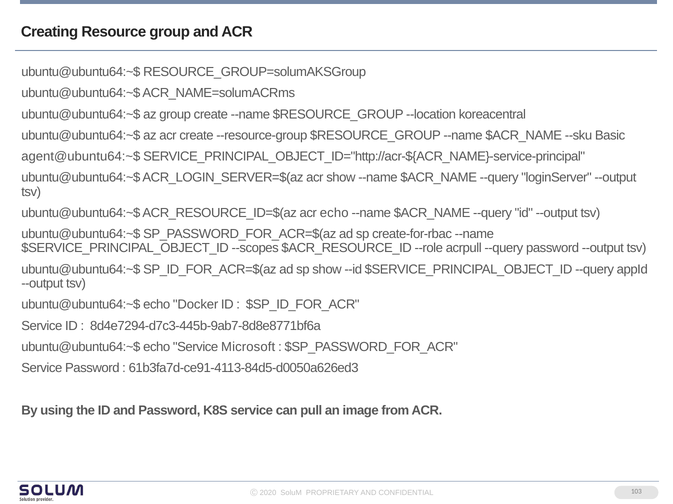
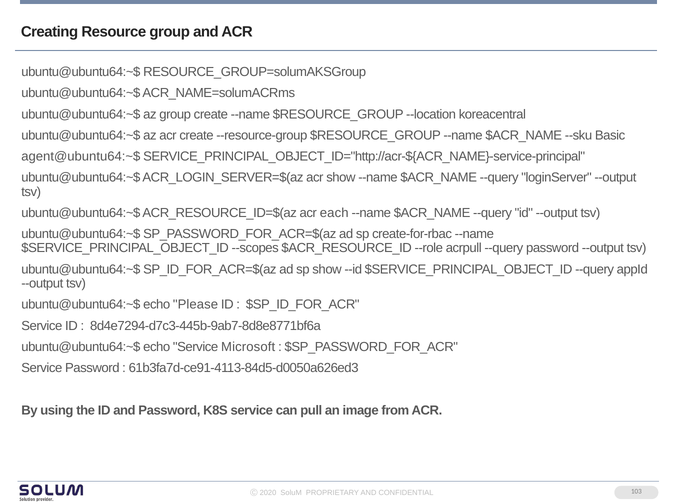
acr echo: echo -> each
Docker: Docker -> Please
